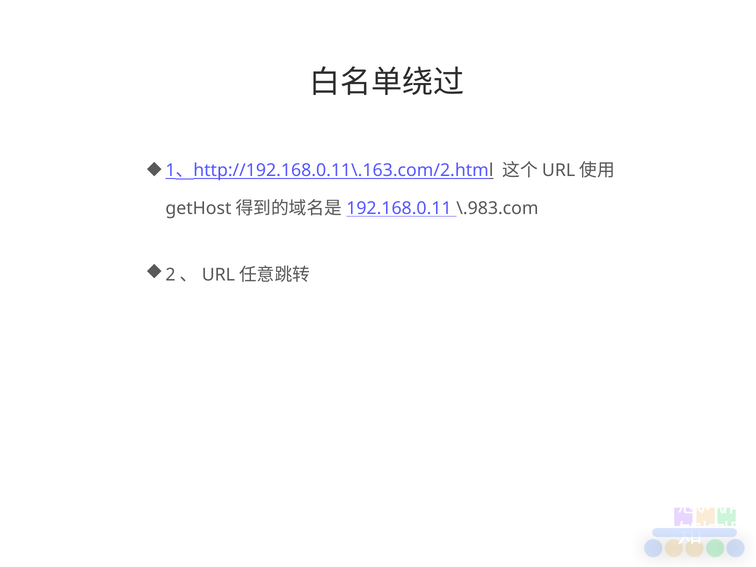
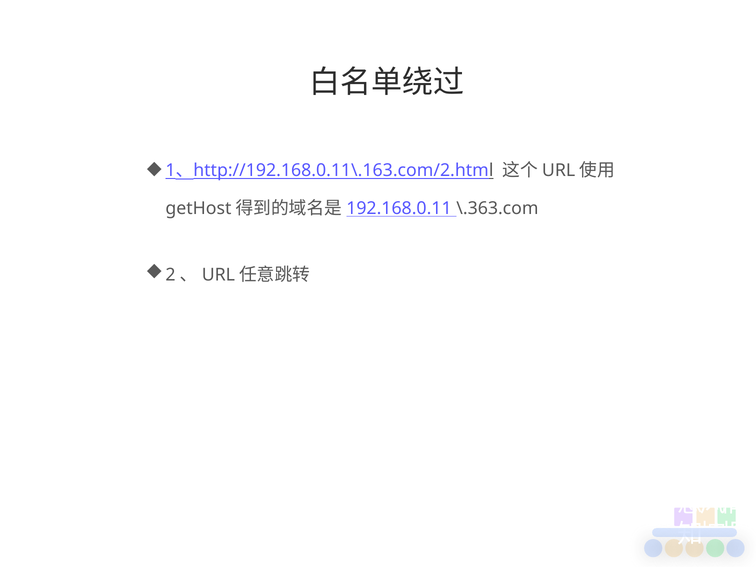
\.983.com: \.983.com -> \.363.com
